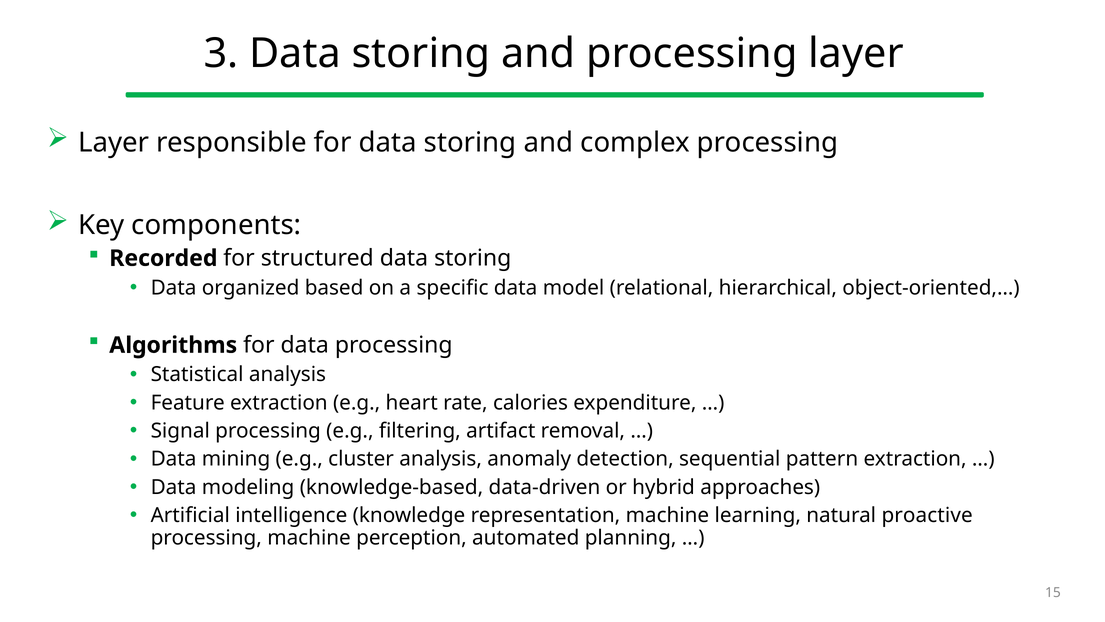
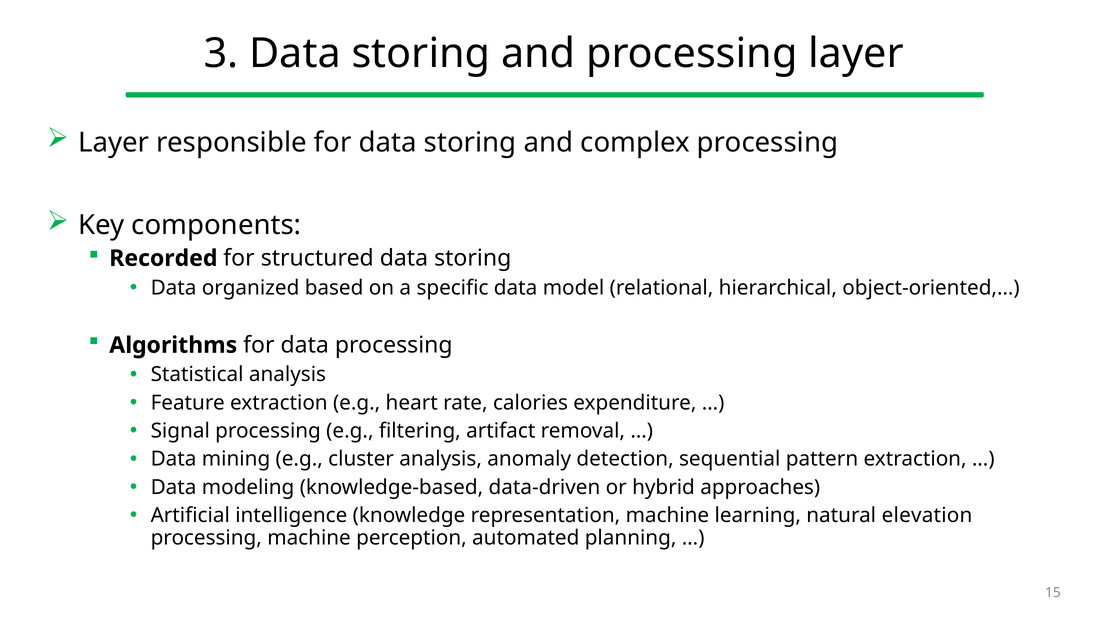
proactive: proactive -> elevation
